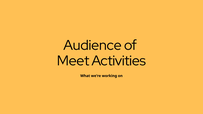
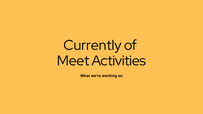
Audience: Audience -> Currently
